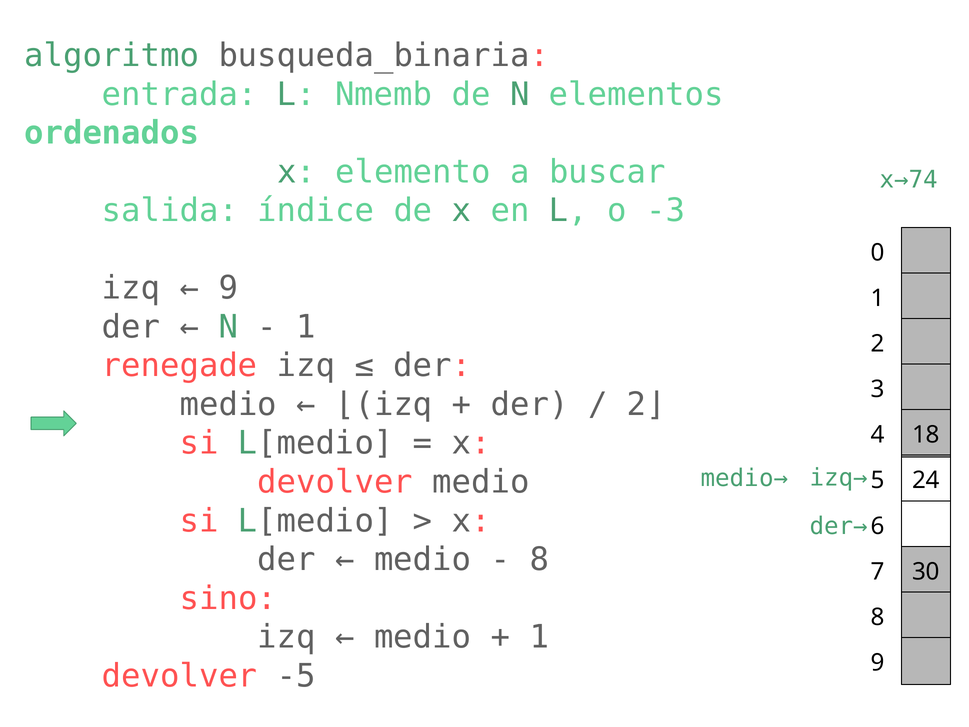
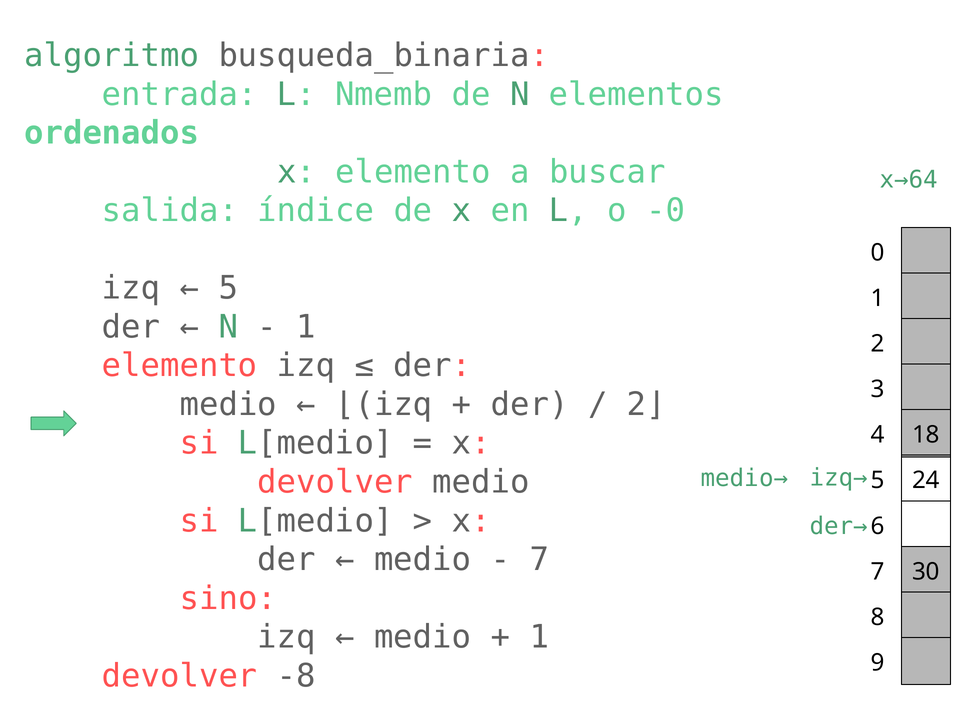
x→74: x→74 -> x→64
-3: -3 -> -0
9 at (228, 288): 9 -> 5
renegade at (180, 366): renegade -> elemento
8 at (539, 559): 8 -> 7
devolver -5: -5 -> -8
